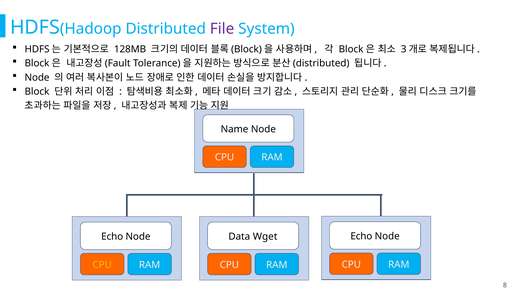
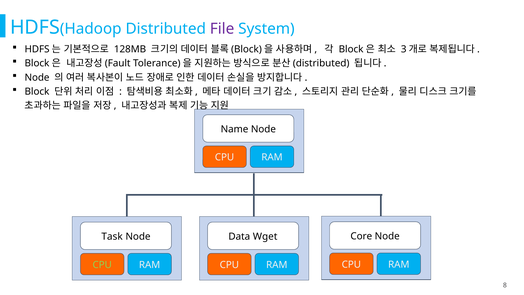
Echo at (361, 236): Echo -> Core
Echo at (112, 236): Echo -> Task
CPU at (102, 265) colour: yellow -> light green
